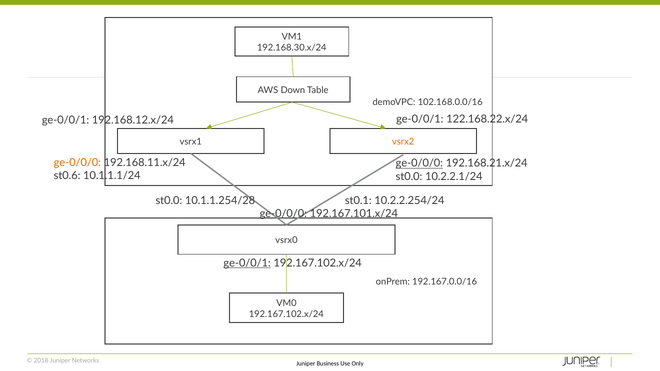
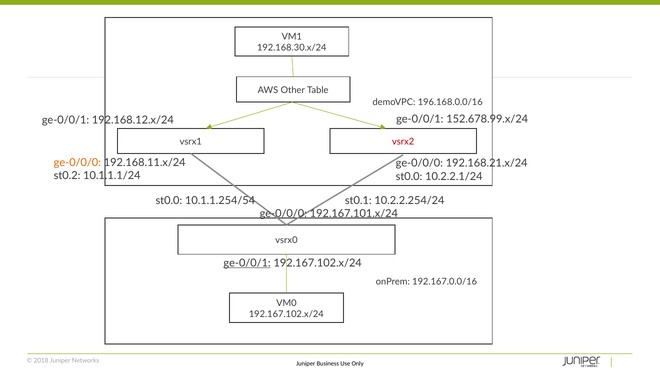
Down: Down -> Other
102.168.0.0/16: 102.168.0.0/16 -> 196.168.0.0/16
122.168.22.x/24: 122.168.22.x/24 -> 152.678.99.x/24
vsrx2 colour: orange -> red
ge-0/0/0 at (419, 163) underline: present -> none
st0.6: st0.6 -> st0.2
10.1.1.254/28: 10.1.1.254/28 -> 10.1.1.254/54
